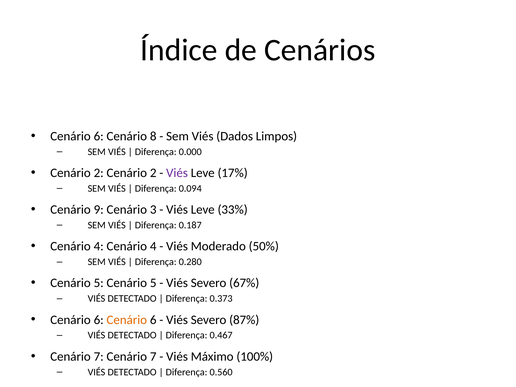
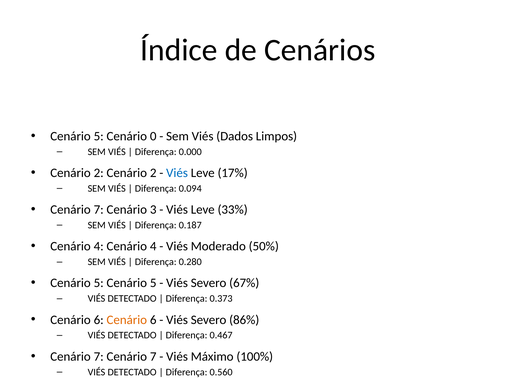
6 at (99, 136): 6 -> 5
8: 8 -> 0
Viés at (177, 173) colour: purple -> blue
9 at (99, 210): 9 -> 7
87%: 87% -> 86%
